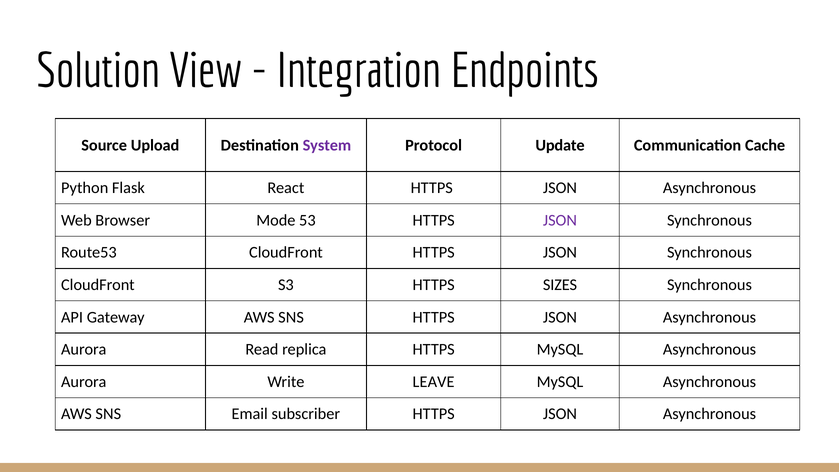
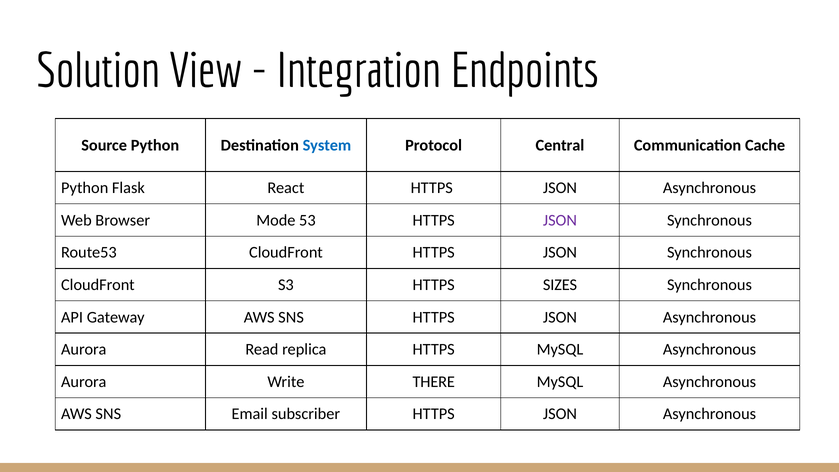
Source Upload: Upload -> Python
System colour: purple -> blue
Update: Update -> Central
LEAVE: LEAVE -> THERE
